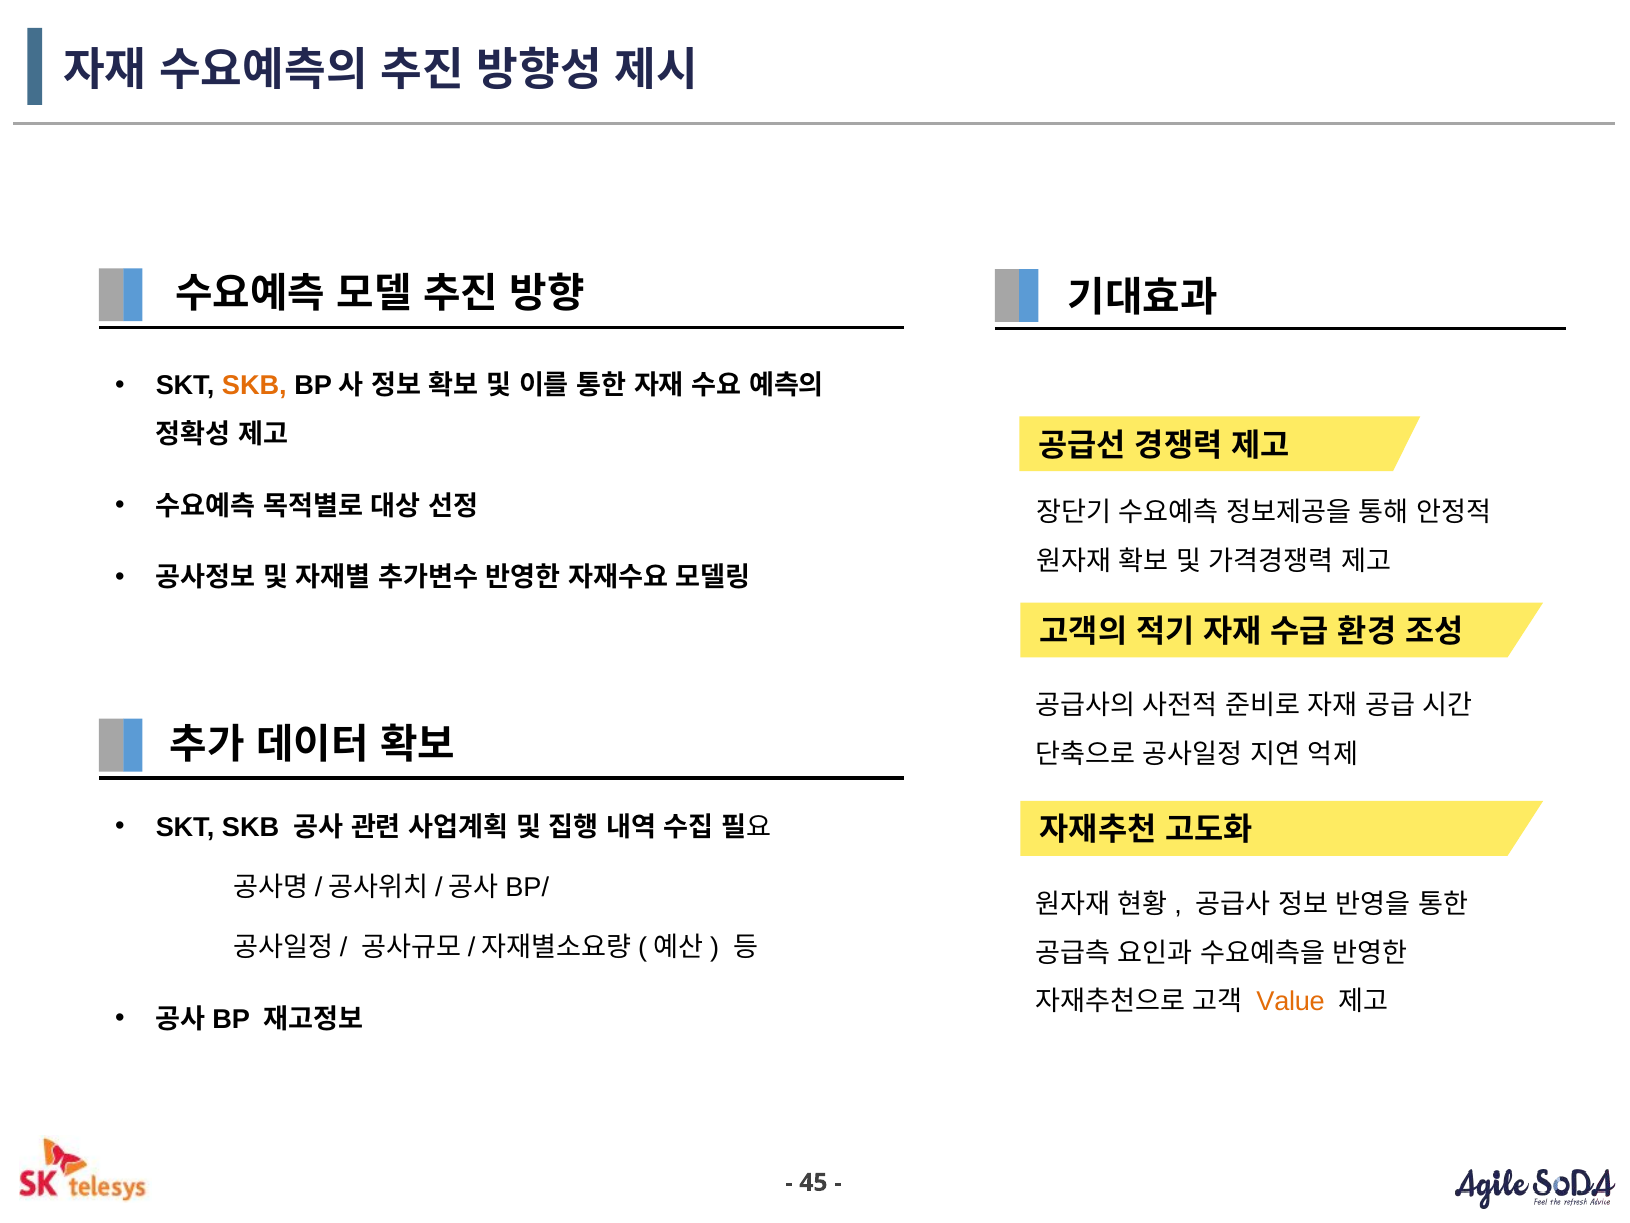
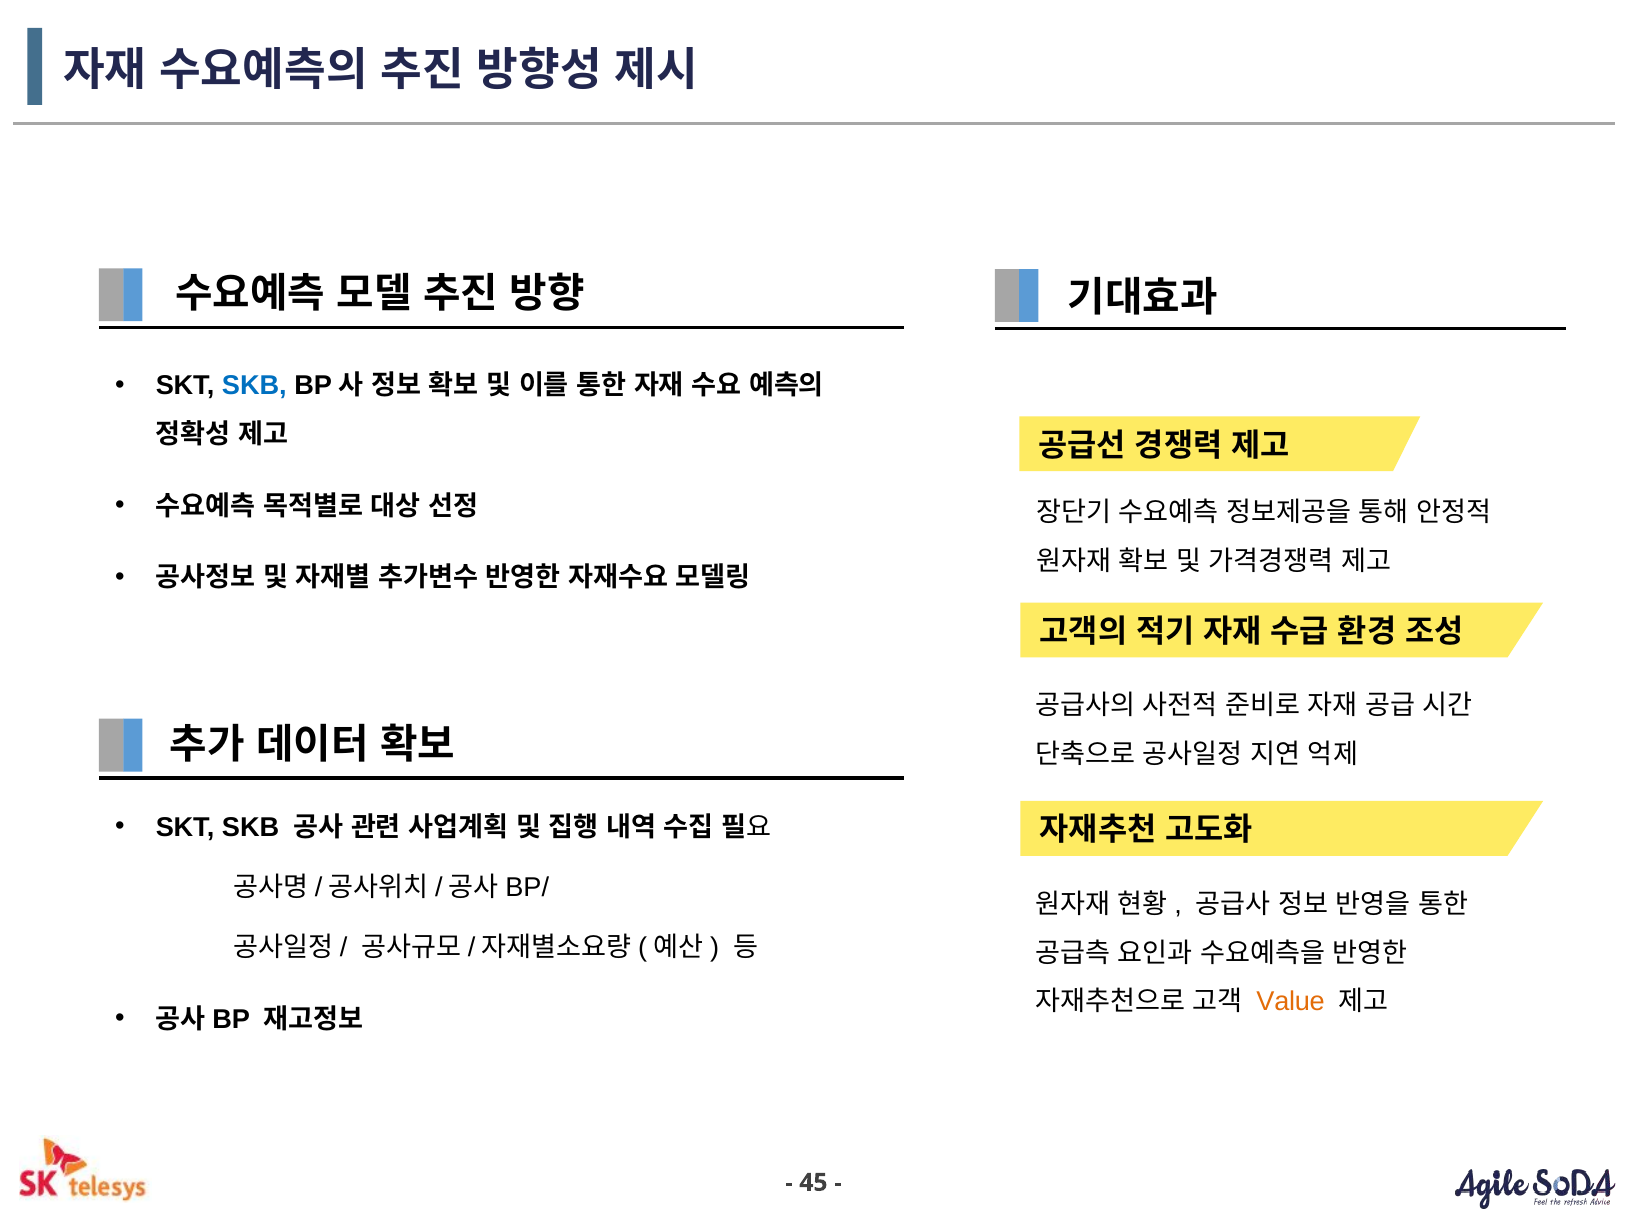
SKB at (254, 386) colour: orange -> blue
